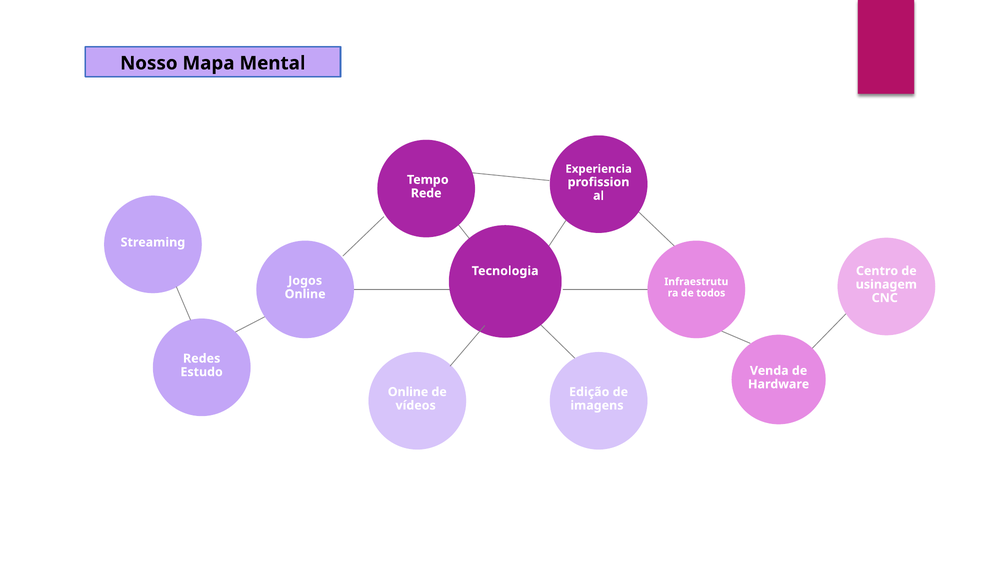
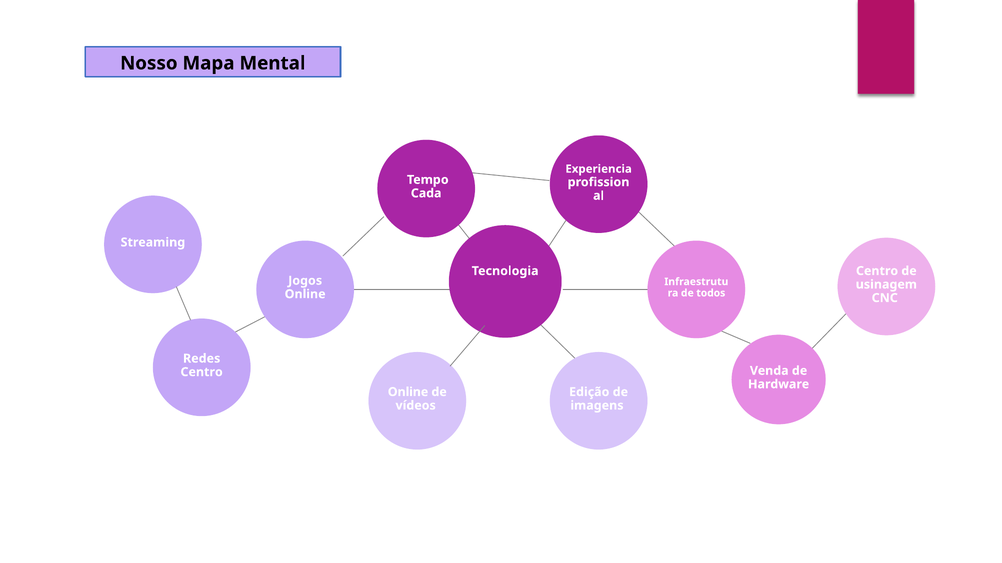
Rede: Rede -> Cada
Estudo at (202, 372): Estudo -> Centro
